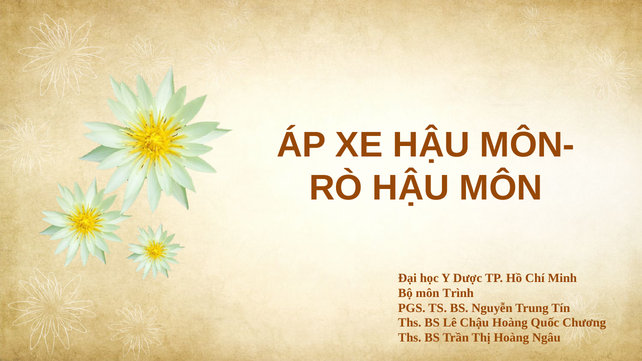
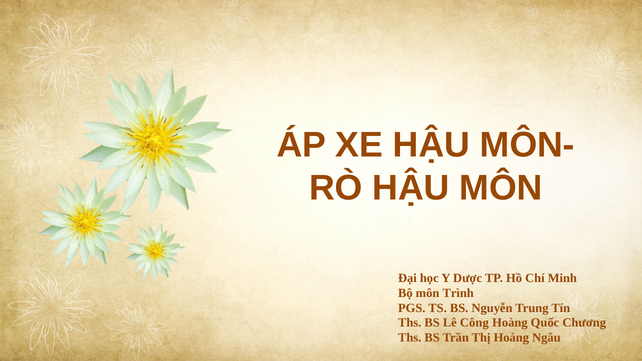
Chậu: Chậu -> Công
